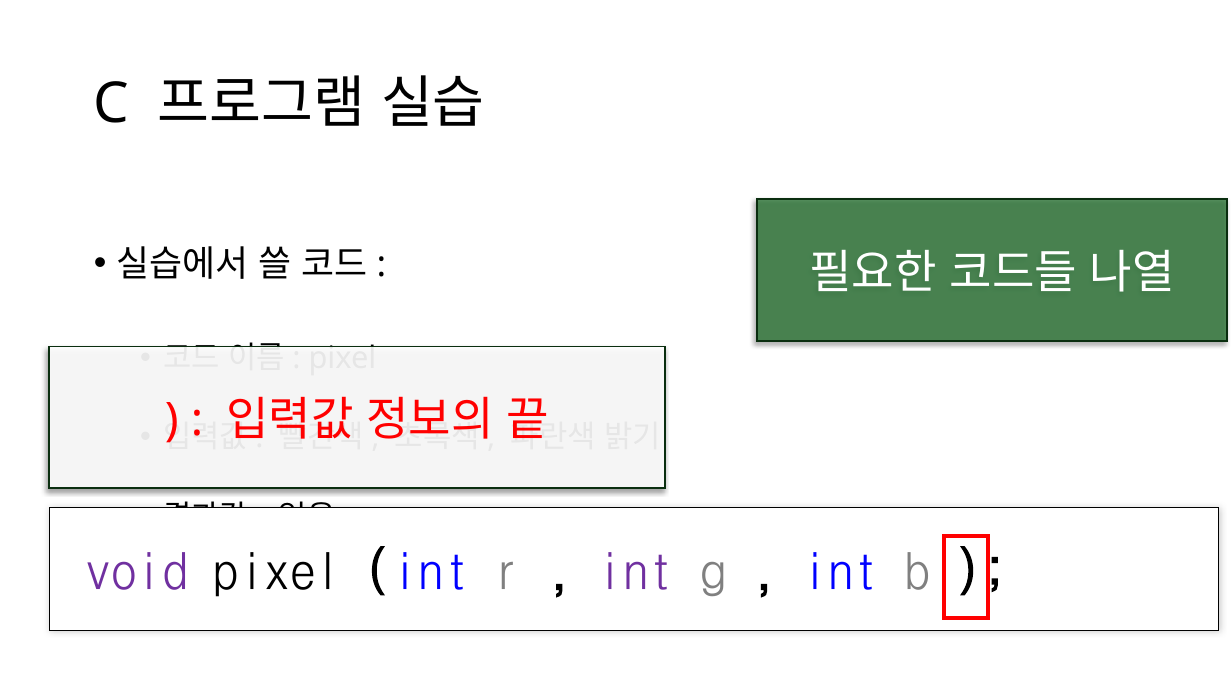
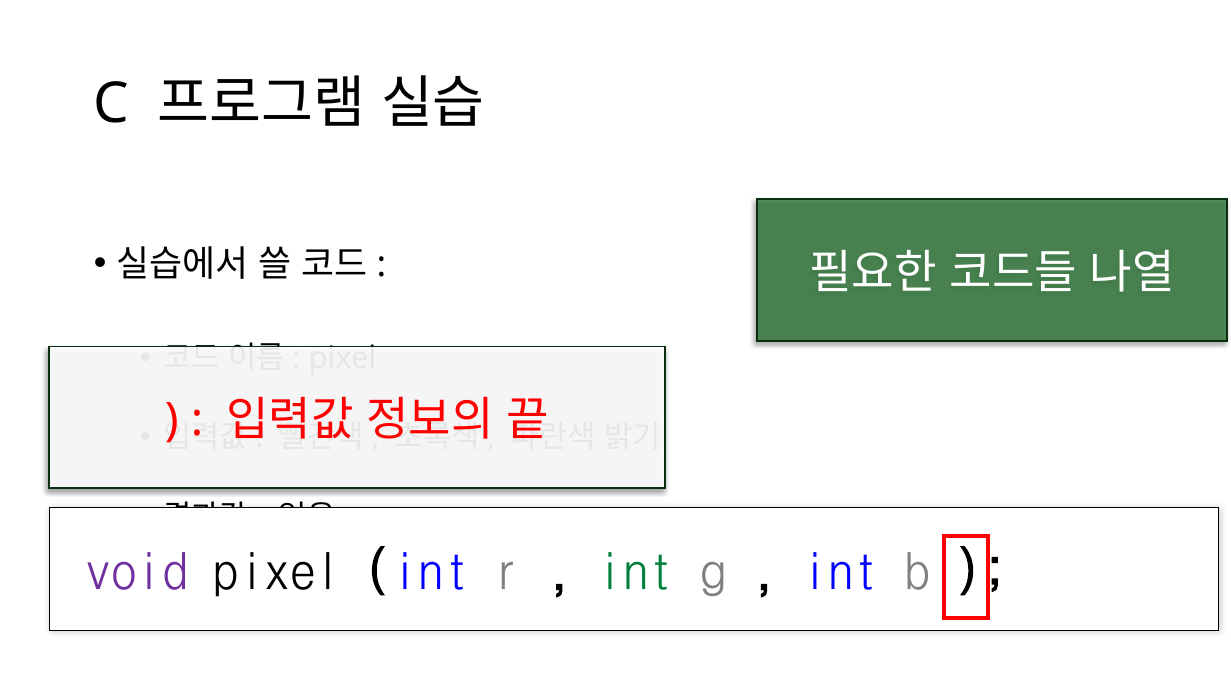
int at (636, 572) colour: purple -> green
